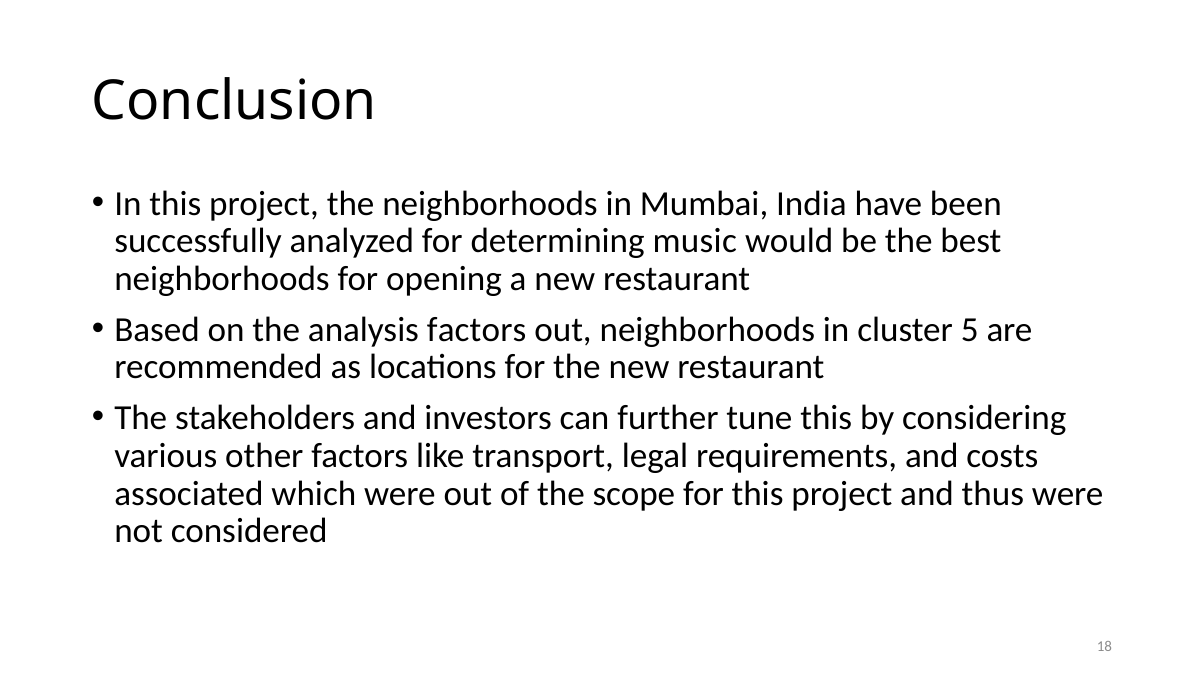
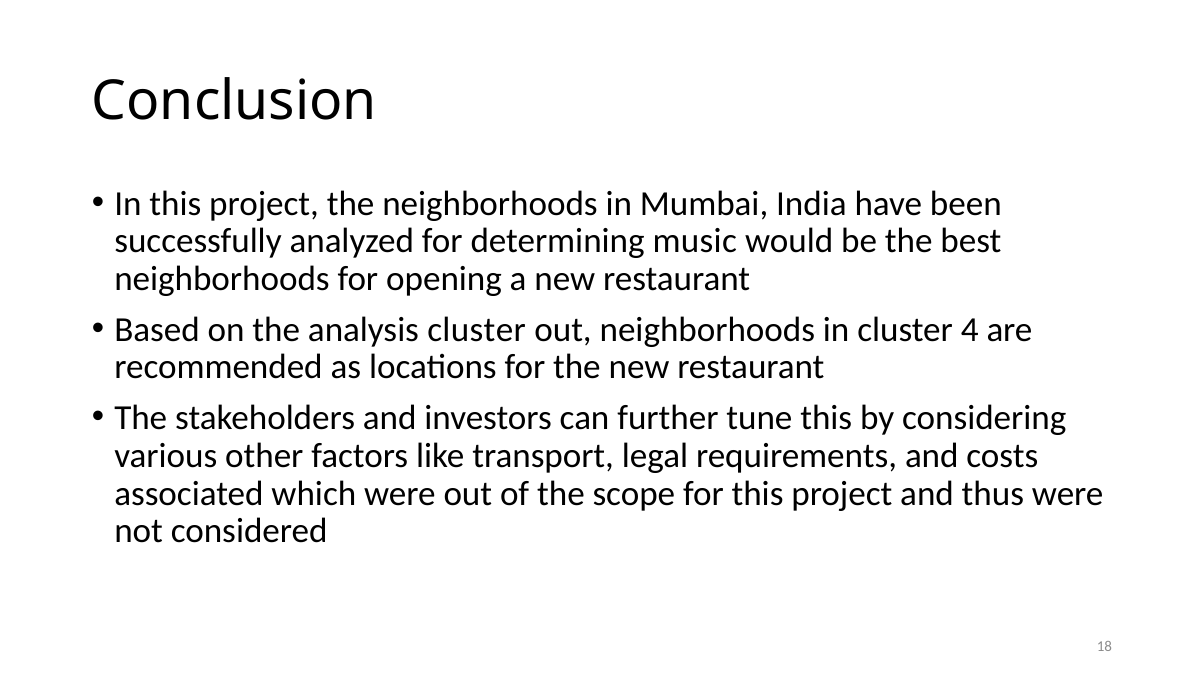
analysis factors: factors -> cluster
5: 5 -> 4
